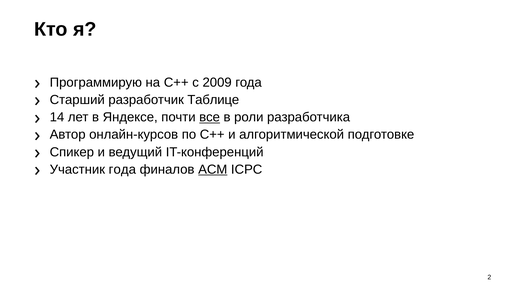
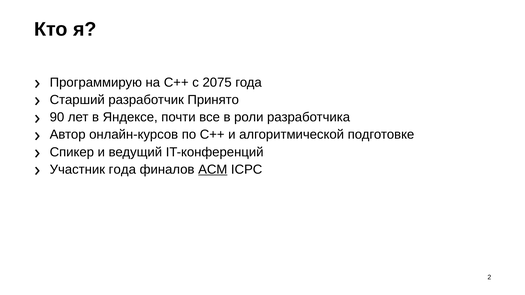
2009: 2009 -> 2075
Таблице: Таблице -> Принято
14: 14 -> 90
все underline: present -> none
